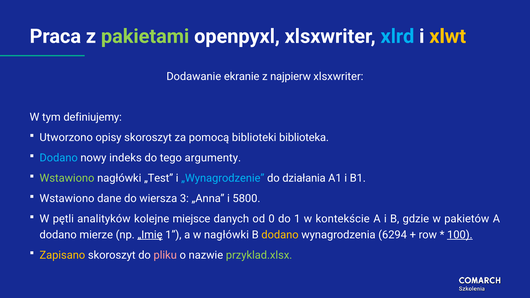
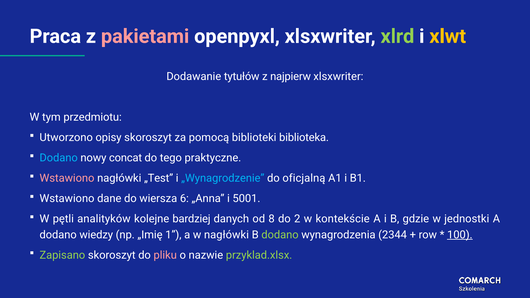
pakietami colour: light green -> pink
xlrd colour: light blue -> light green
ekranie: ekranie -> tytułów
definiujemy: definiujemy -> przedmiotu
indeks: indeks -> concat
argumenty: argumenty -> praktyczne
Wstawiono at (67, 178) colour: light green -> pink
działania: działania -> oficjalną
3: 3 -> 6
5800: 5800 -> 5001
miejsce: miejsce -> bardziej
0: 0 -> 8
do 1: 1 -> 2
pakietów: pakietów -> jednostki
mierze: mierze -> wiedzy
„Imię underline: present -> none
dodano at (280, 235) colour: yellow -> light green
6294: 6294 -> 2344
Zapisano colour: yellow -> light green
